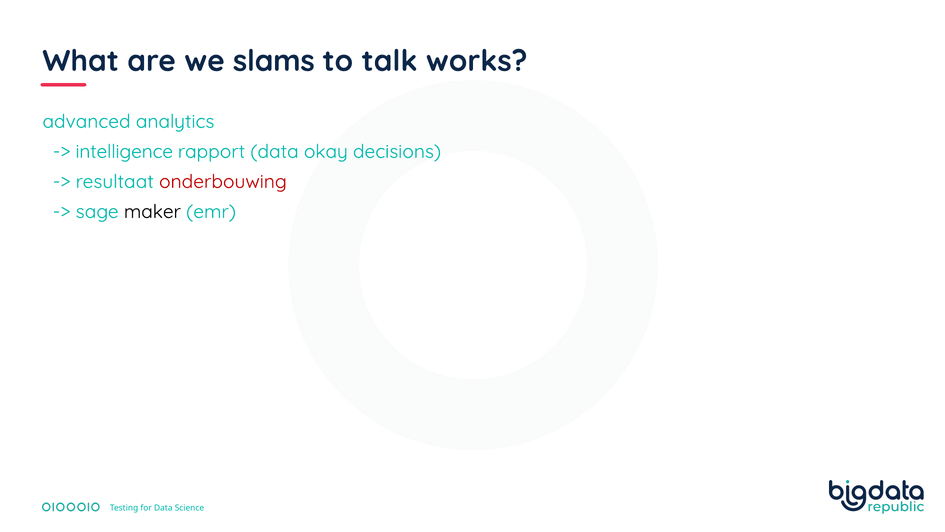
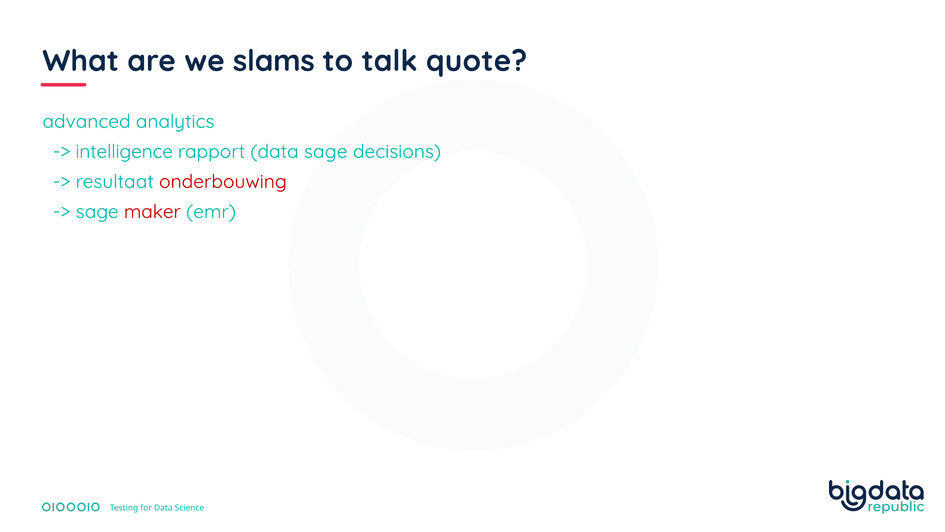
works: works -> quote
data okay: okay -> sage
maker colour: black -> red
